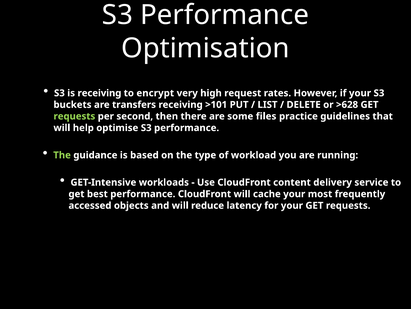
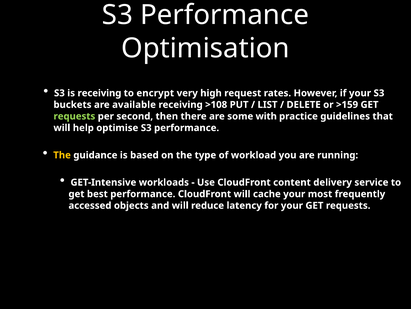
transfers: transfers -> available
>101: >101 -> >108
>628: >628 -> >159
files: files -> with
The at (62, 155) colour: light green -> yellow
